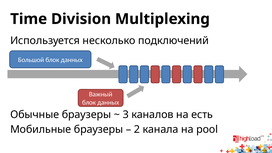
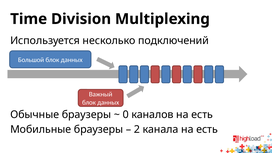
3: 3 -> 0
канала на pool: pool -> есть
